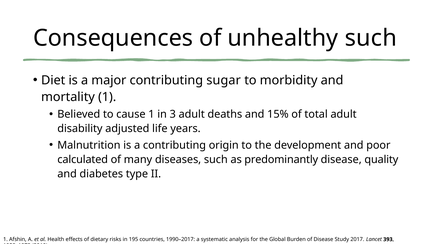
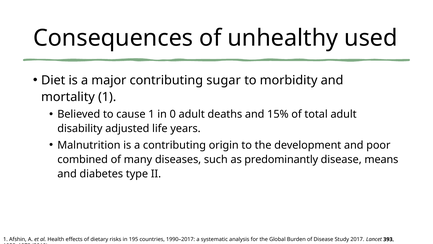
unhealthy such: such -> used
3: 3 -> 0
calculated: calculated -> combined
quality: quality -> means
